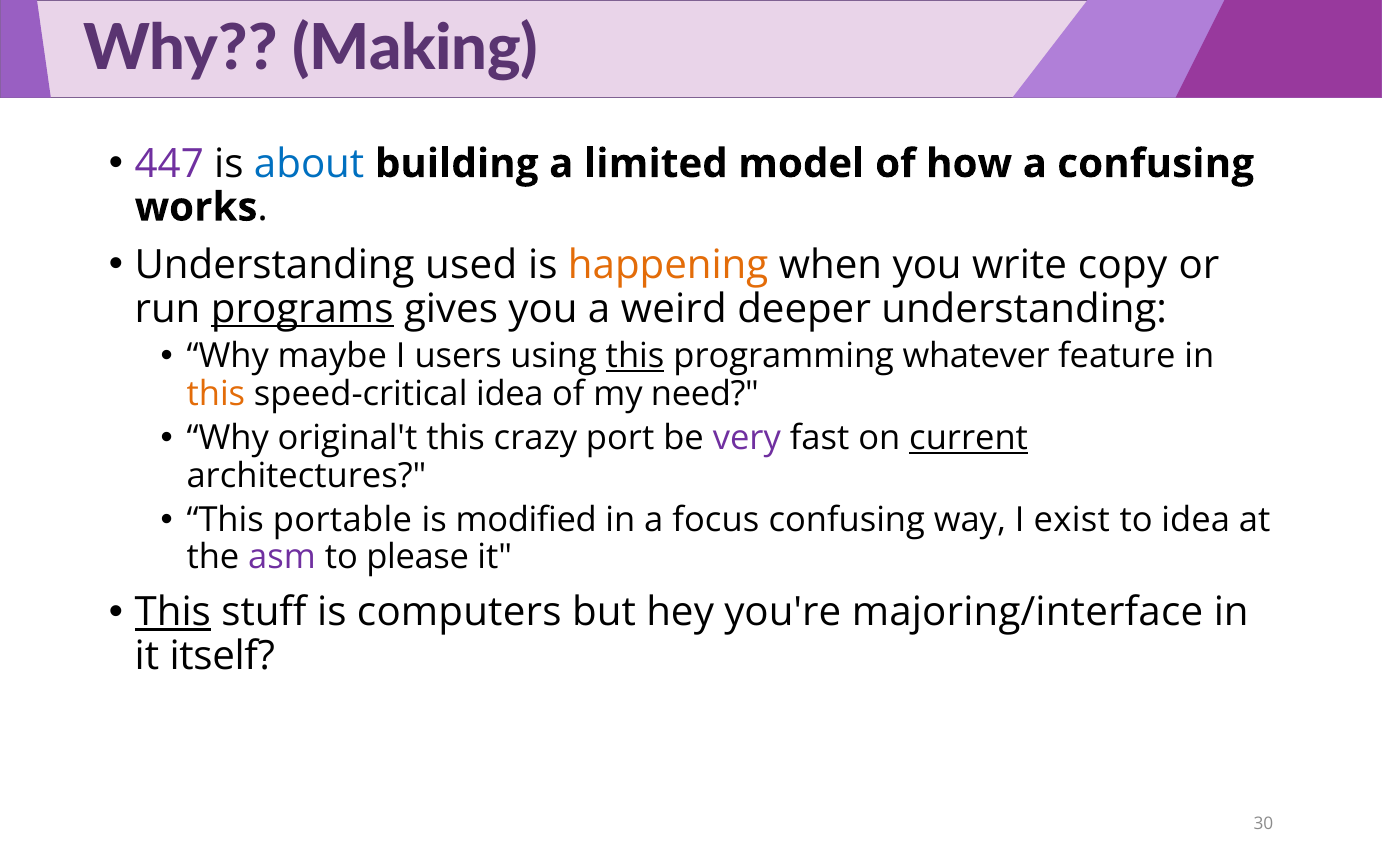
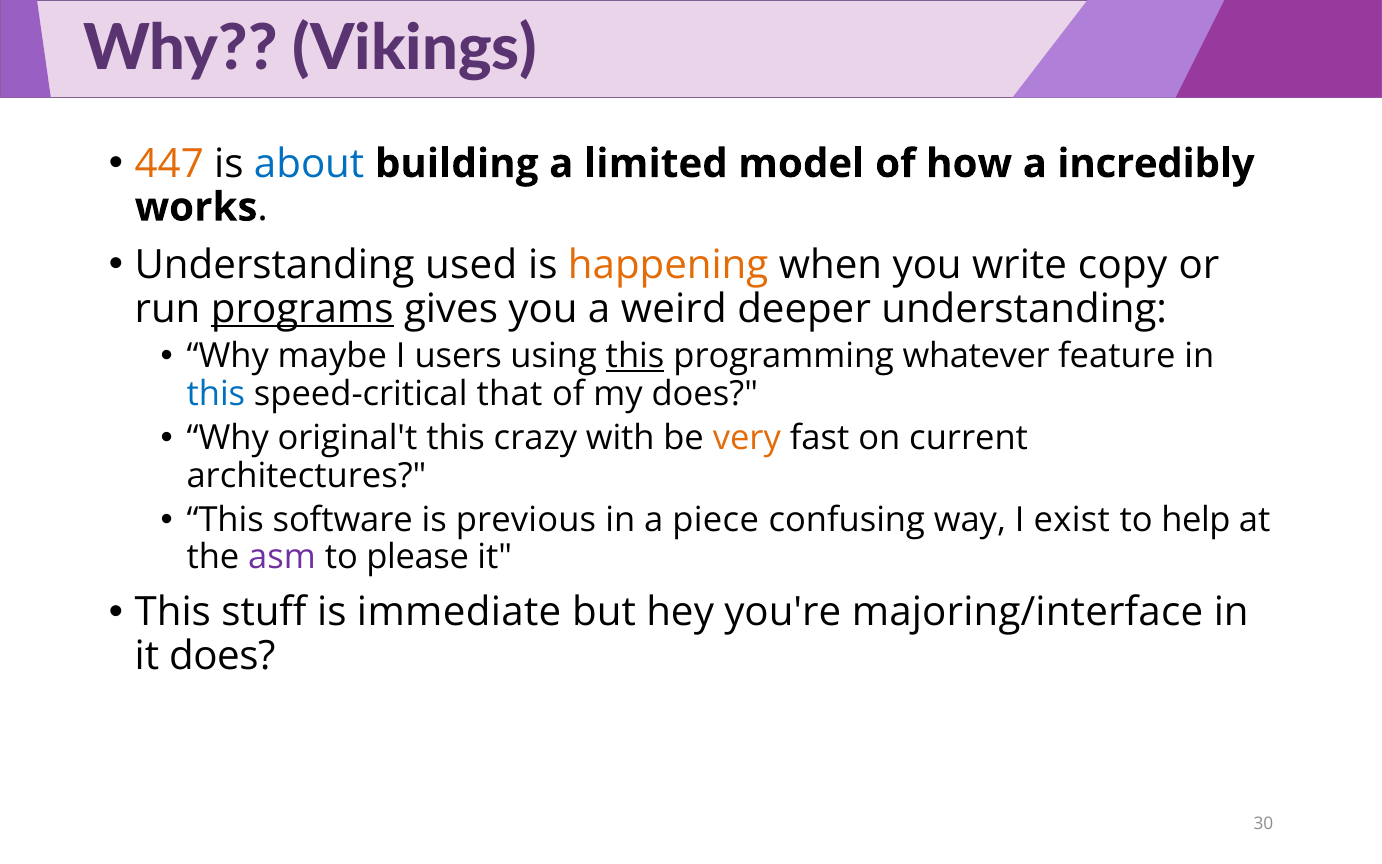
Making: Making -> Vikings
447 colour: purple -> orange
a confusing: confusing -> incredibly
this at (216, 394) colour: orange -> blue
speed-critical idea: idea -> that
my need: need -> does
port: port -> with
very colour: purple -> orange
current underline: present -> none
portable: portable -> software
modified: modified -> previous
focus: focus -> piece
to idea: idea -> help
This at (173, 612) underline: present -> none
computers: computers -> immediate
it itself: itself -> does
